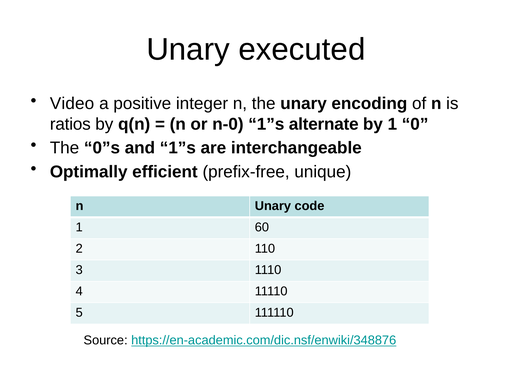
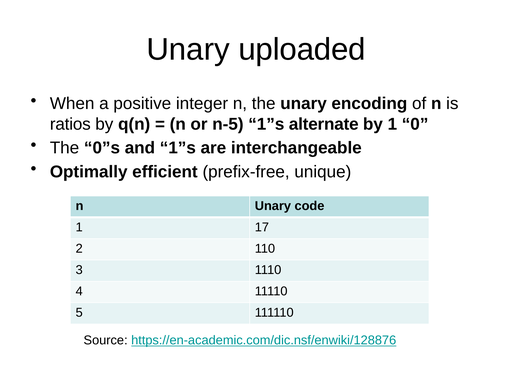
executed: executed -> uploaded
Video: Video -> When
n-0: n-0 -> n-5
60: 60 -> 17
https://en-academic.com/dic.nsf/enwiki/348876: https://en-academic.com/dic.nsf/enwiki/348876 -> https://en-academic.com/dic.nsf/enwiki/128876
